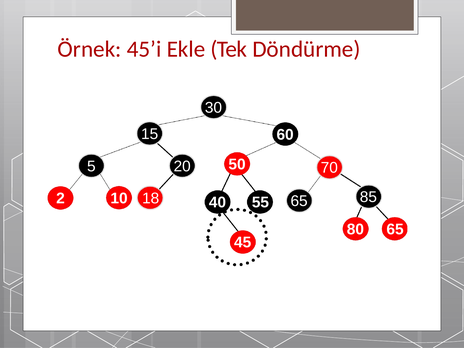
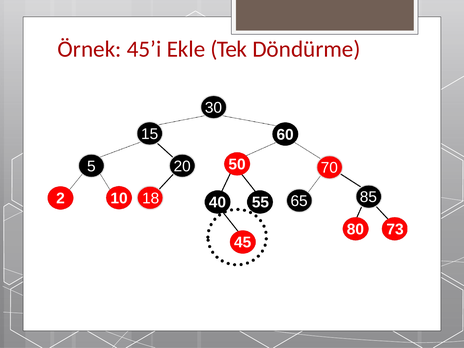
80 65: 65 -> 73
